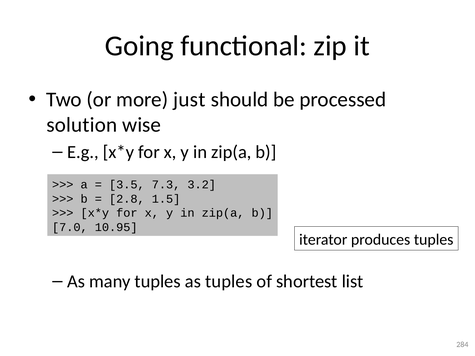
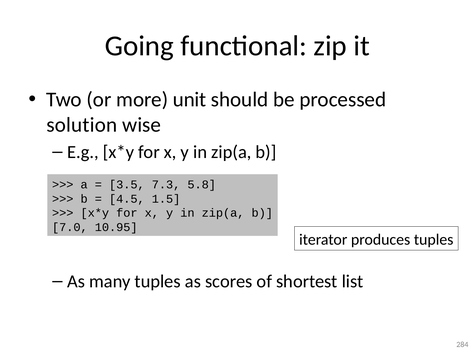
just: just -> unit
3.2: 3.2 -> 5.8
2.8: 2.8 -> 4.5
as tuples: tuples -> scores
